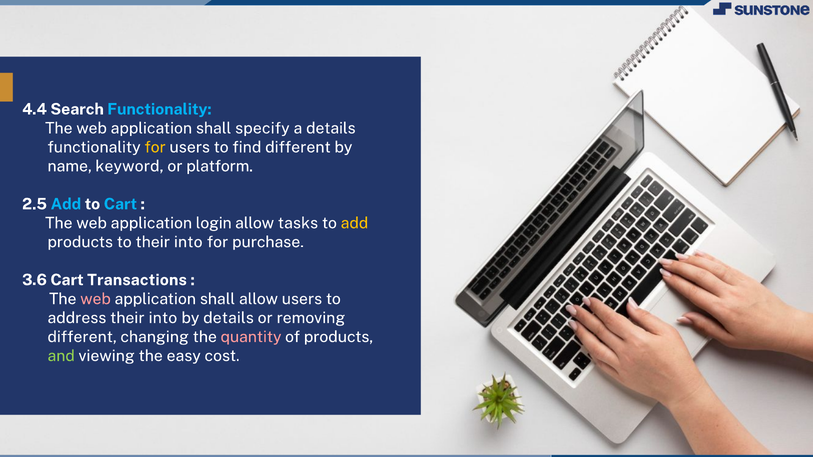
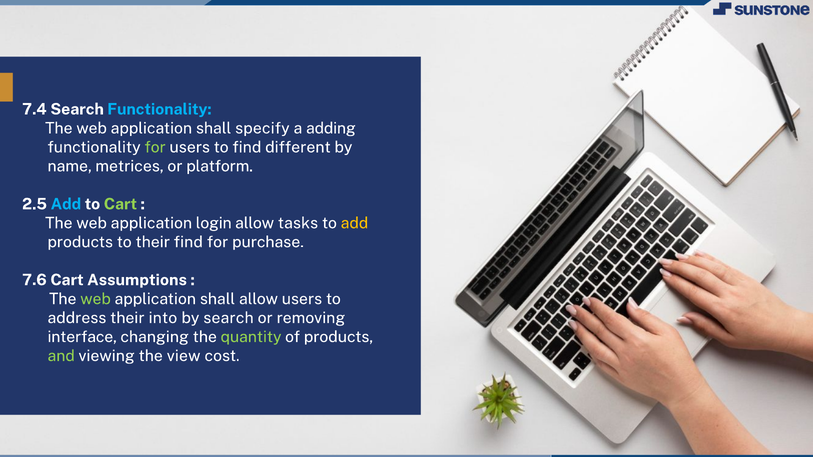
4.4: 4.4 -> 7.4
a details: details -> adding
for at (155, 147) colour: yellow -> light green
keyword: keyword -> metrices
Cart at (120, 204) colour: light blue -> light green
to their into: into -> find
3.6: 3.6 -> 7.6
Transactions: Transactions -> Assumptions
web at (96, 299) colour: pink -> light green
by details: details -> search
different at (82, 337): different -> interface
quantity colour: pink -> light green
easy: easy -> view
